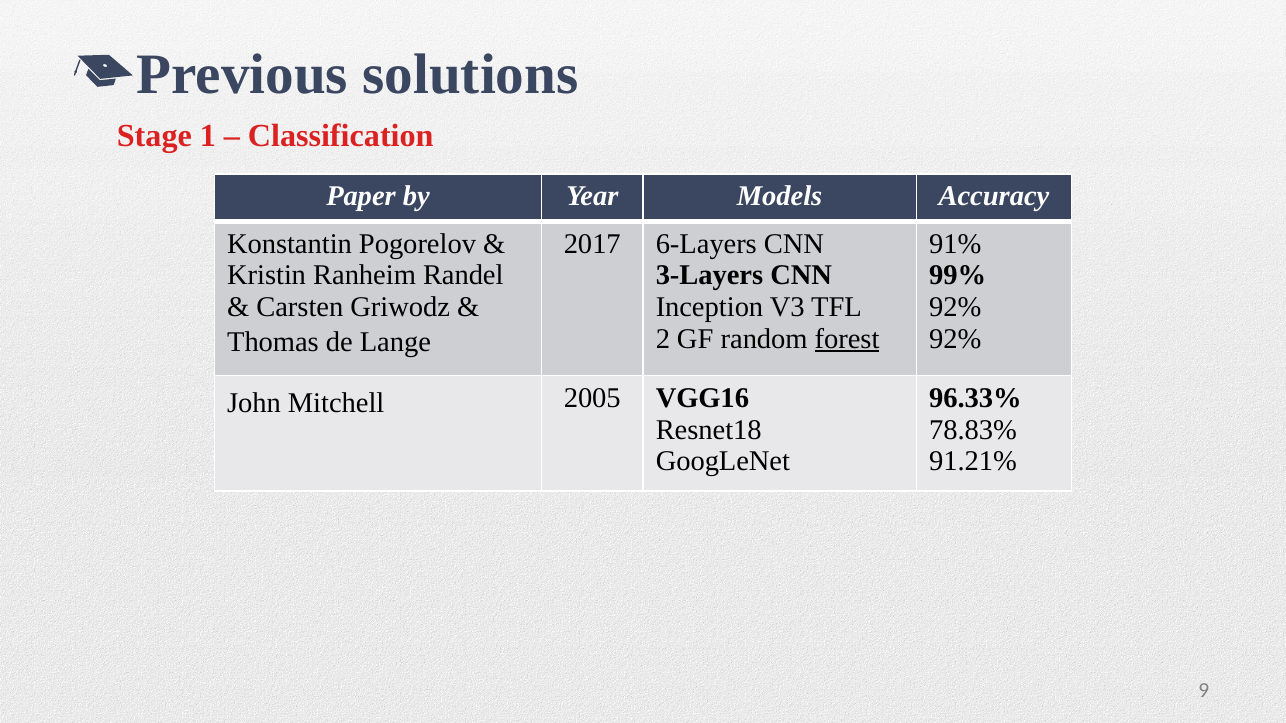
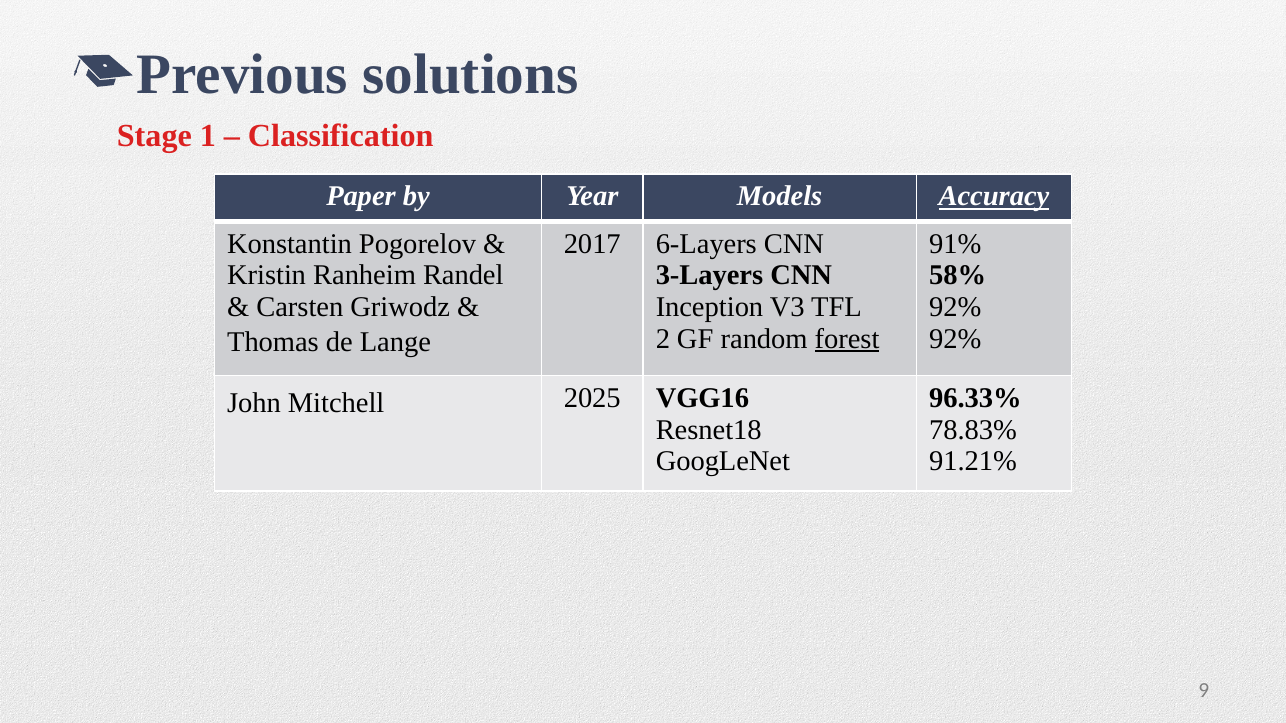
Accuracy underline: none -> present
99%: 99% -> 58%
2005: 2005 -> 2025
